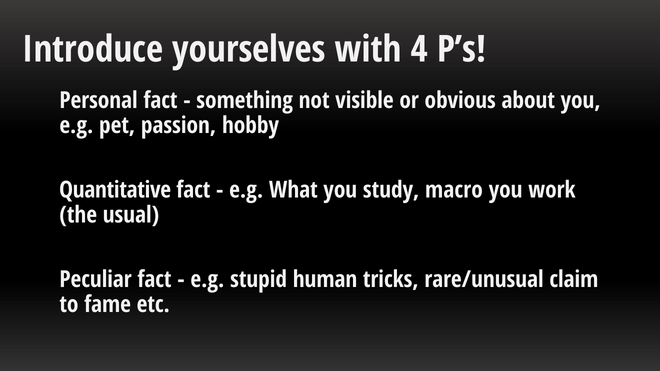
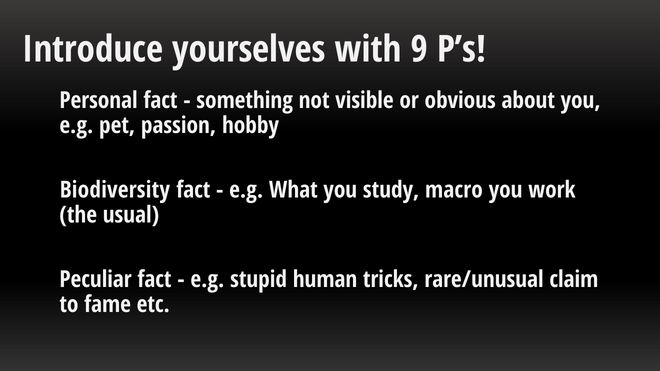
4: 4 -> 9
Quantitative: Quantitative -> Biodiversity
